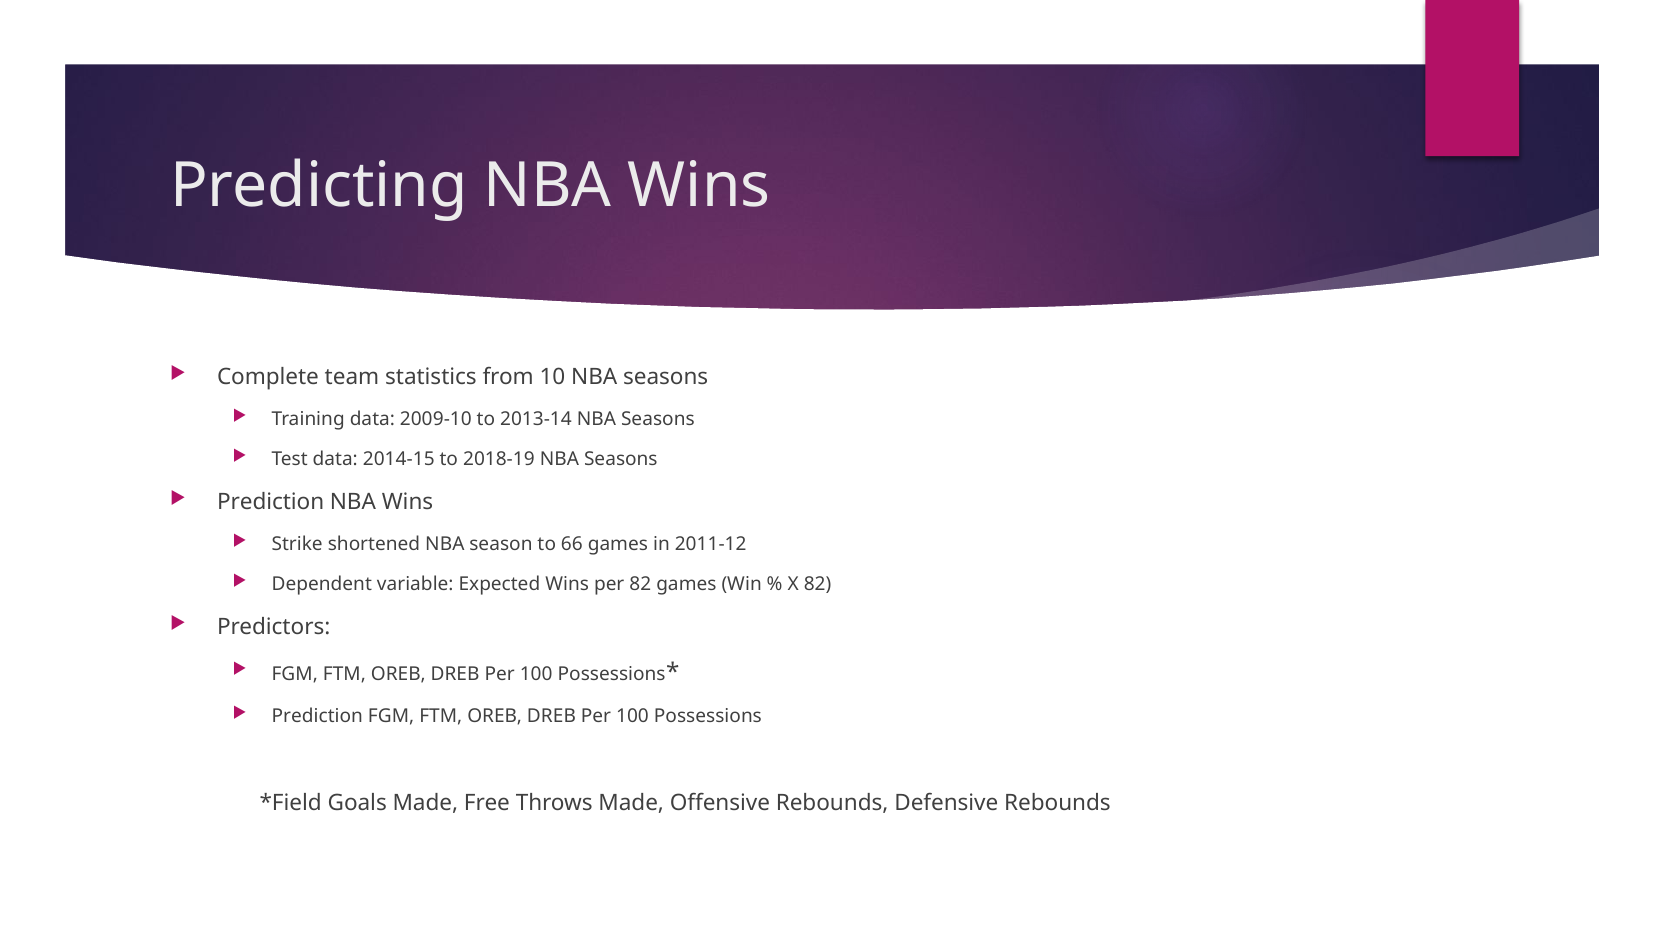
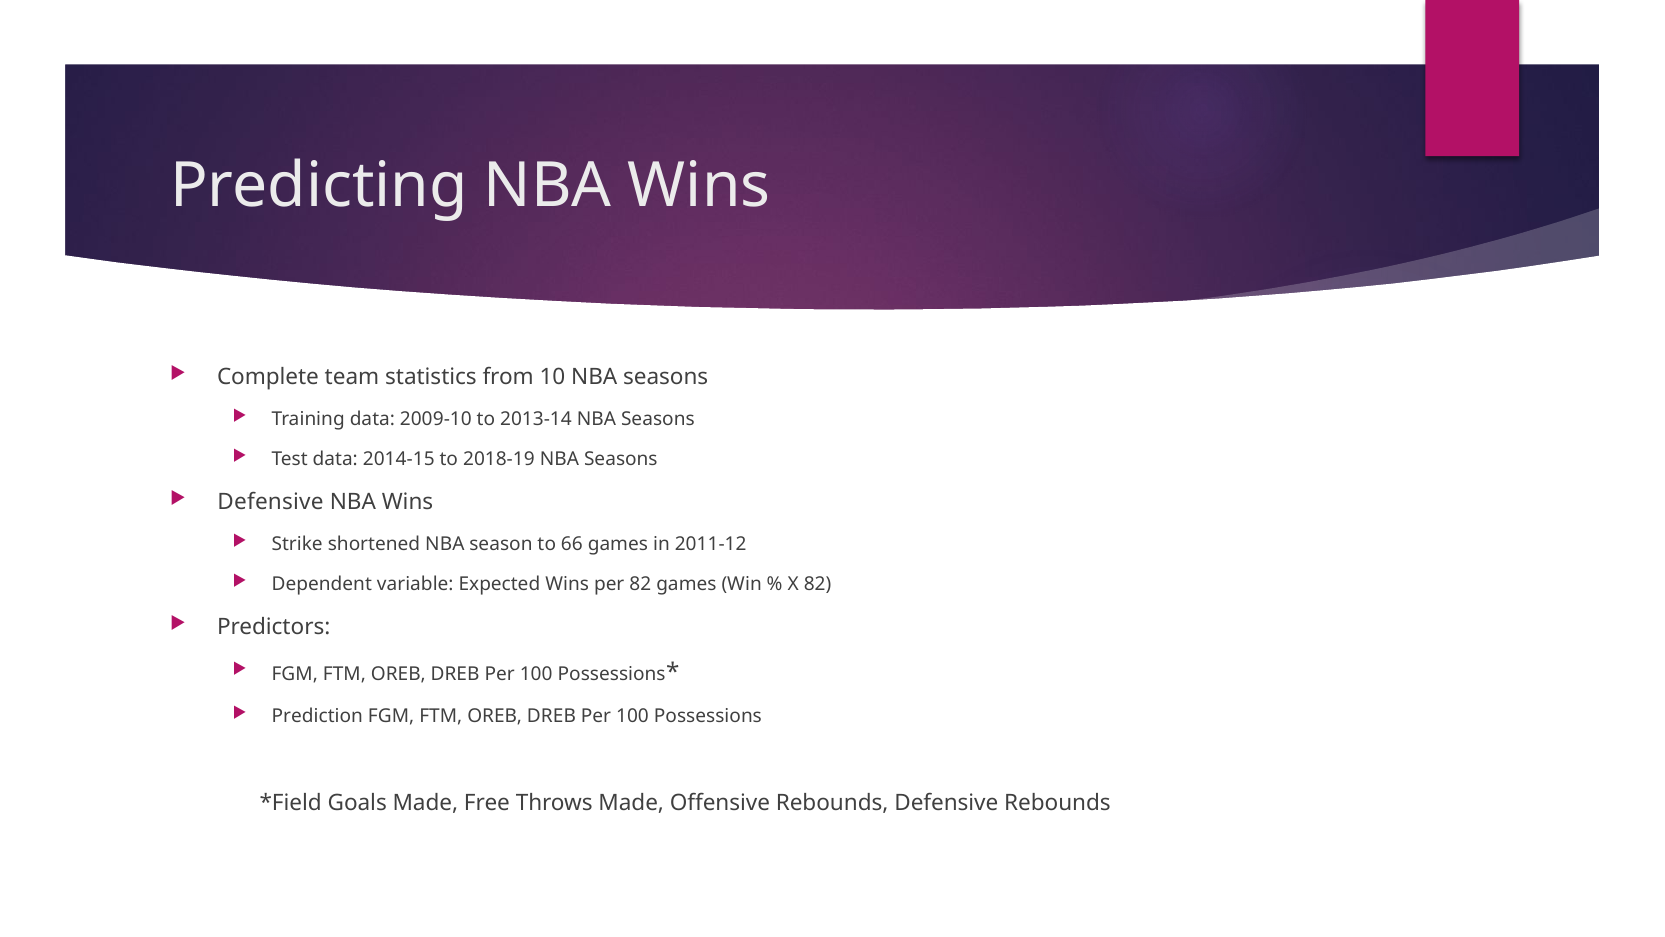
Prediction at (271, 502): Prediction -> Defensive
